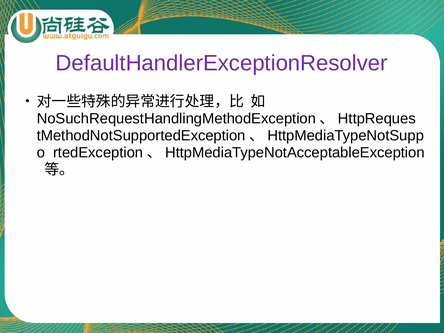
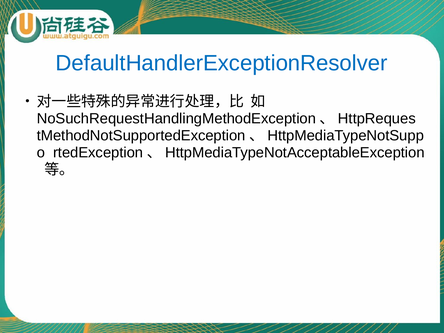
DefaultHandlerExceptionResolver colour: purple -> blue
